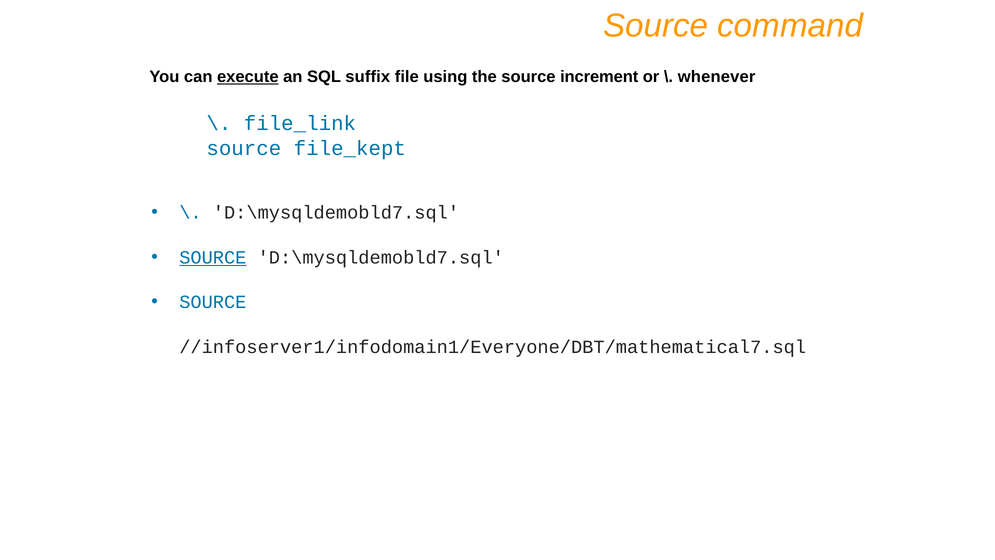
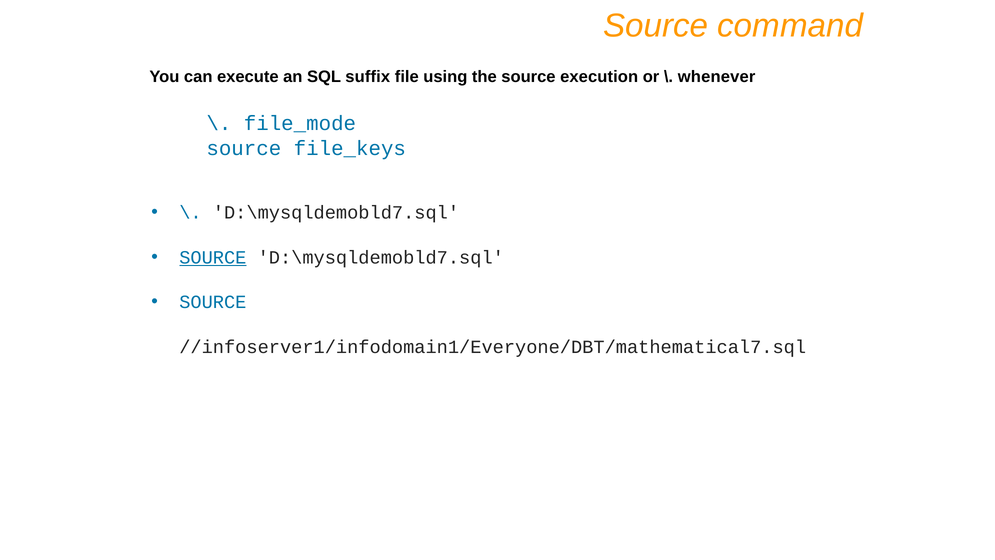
execute underline: present -> none
increment: increment -> execution
file_link: file_link -> file_mode
file_kept: file_kept -> file_keys
